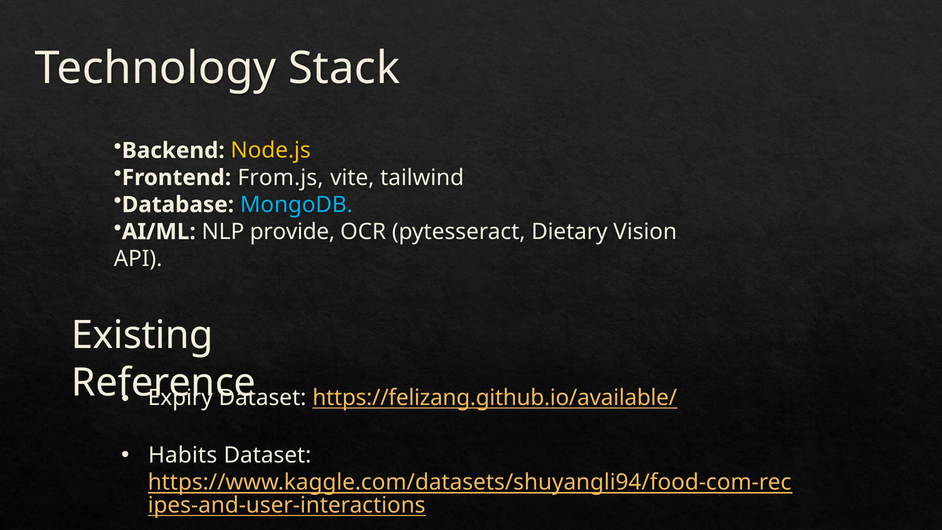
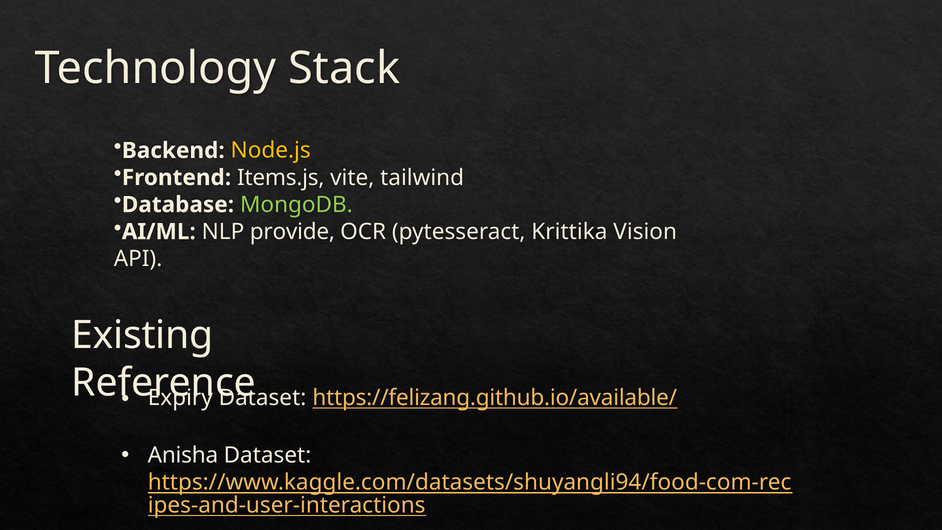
From.js: From.js -> Items.js
MongoDB colour: light blue -> light green
Dietary: Dietary -> Krittika
Habits: Habits -> Anisha
